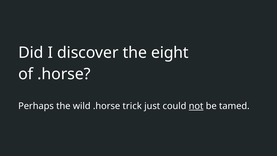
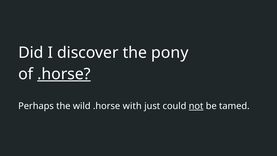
eight: eight -> pony
.horse at (64, 74) underline: none -> present
trick: trick -> with
